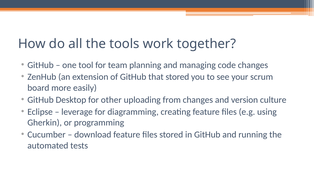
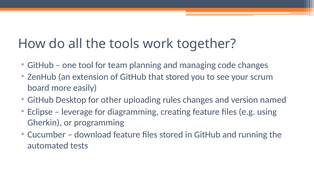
from: from -> rules
culture: culture -> named
